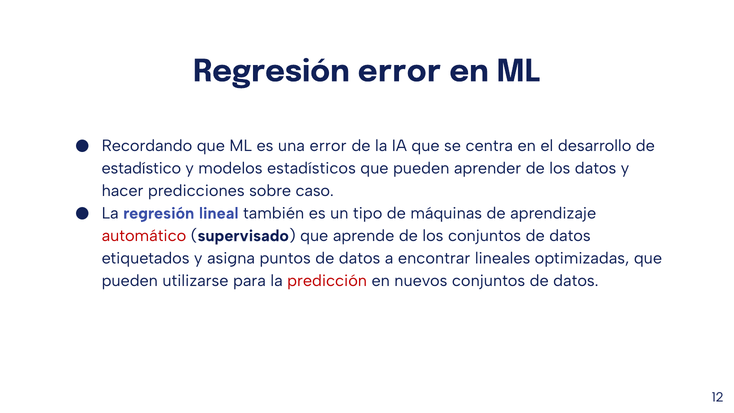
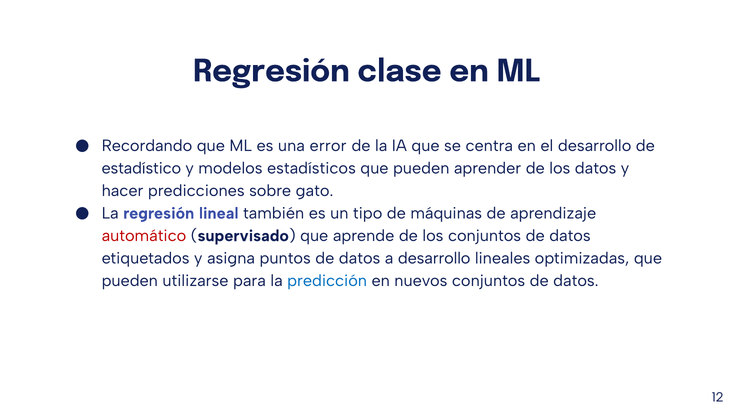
Regresión error: error -> clase
caso: caso -> gato
a encontrar: encontrar -> desarrollo
predicción colour: red -> blue
